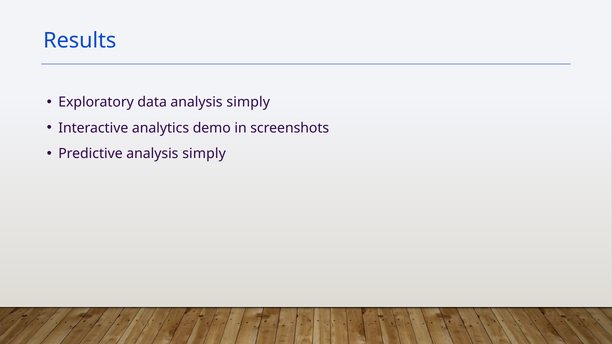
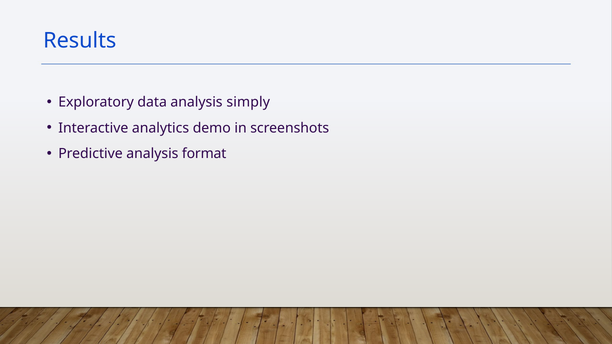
Predictive analysis simply: simply -> format
